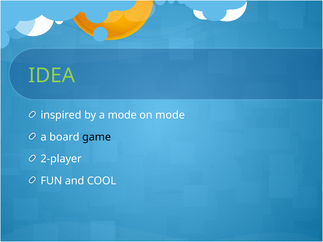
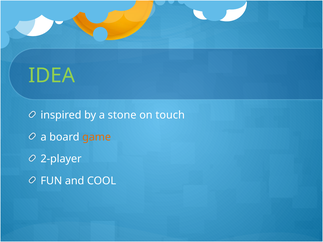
a mode: mode -> stone
on mode: mode -> touch
game colour: black -> orange
